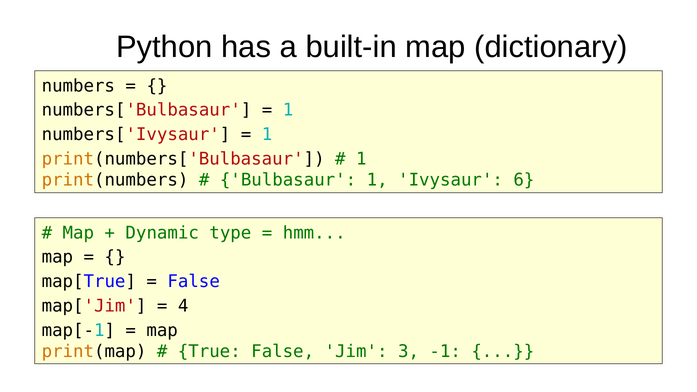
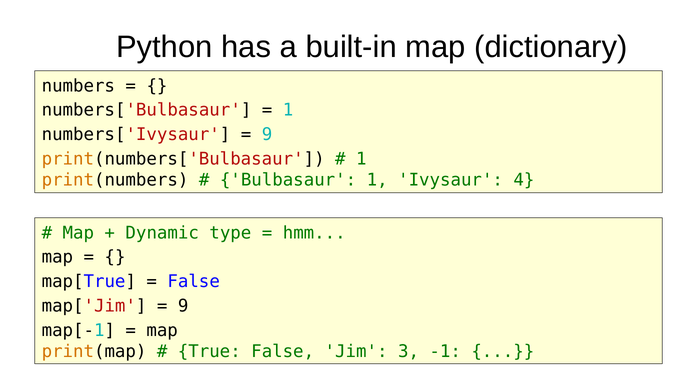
1 at (267, 135): 1 -> 9
6: 6 -> 4
4 at (183, 306): 4 -> 9
